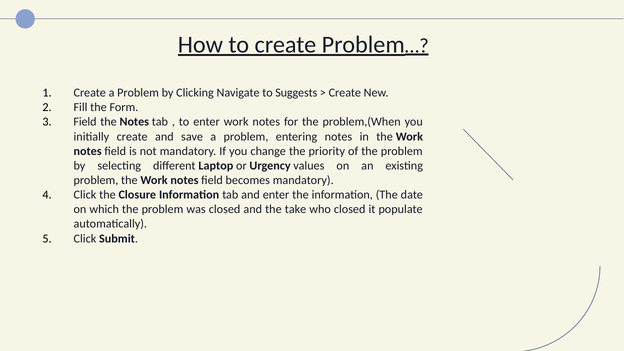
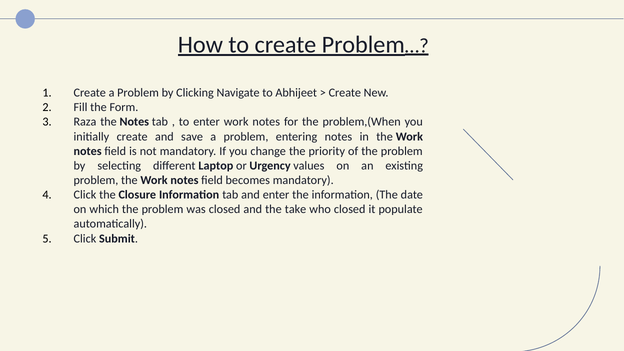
Suggests: Suggests -> Abhijeet
Field at (85, 122): Field -> Raza
